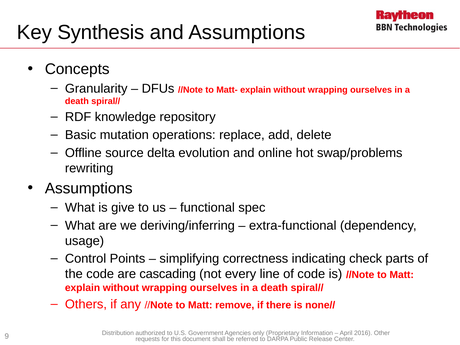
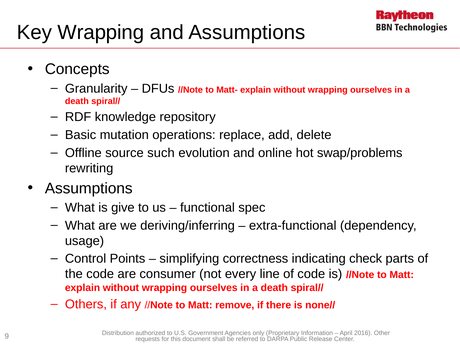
Key Synthesis: Synthesis -> Wrapping
delta: delta -> such
cascading: cascading -> consumer
